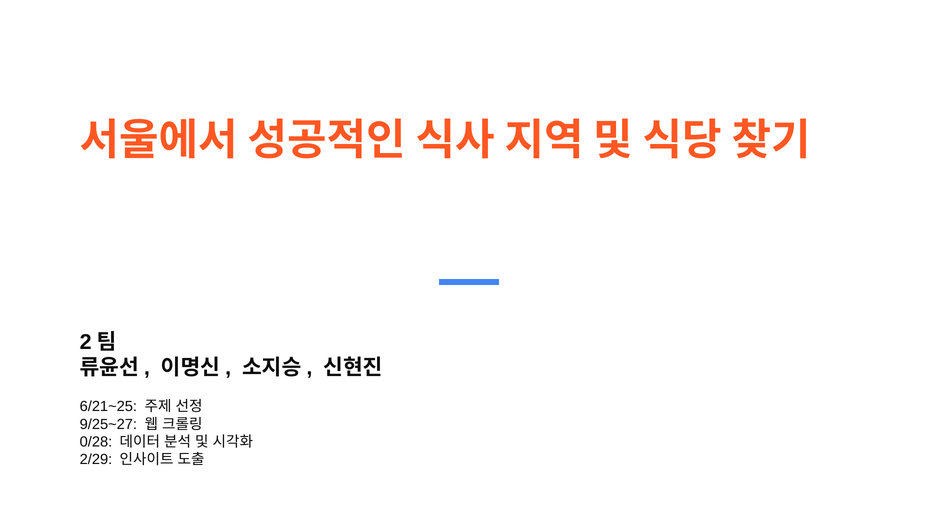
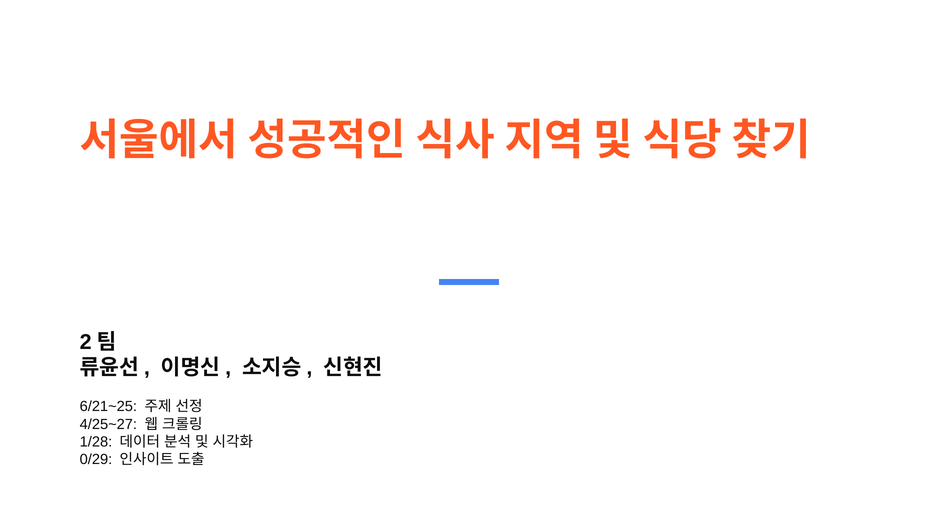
9/25~27: 9/25~27 -> 4/25~27
0/28: 0/28 -> 1/28
2/29: 2/29 -> 0/29
